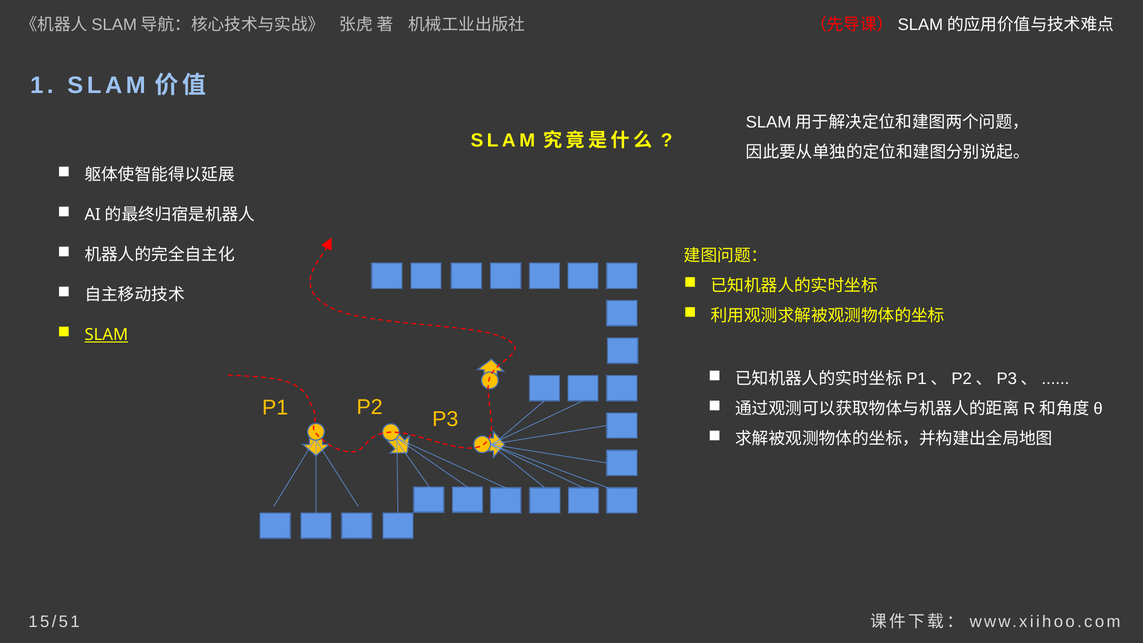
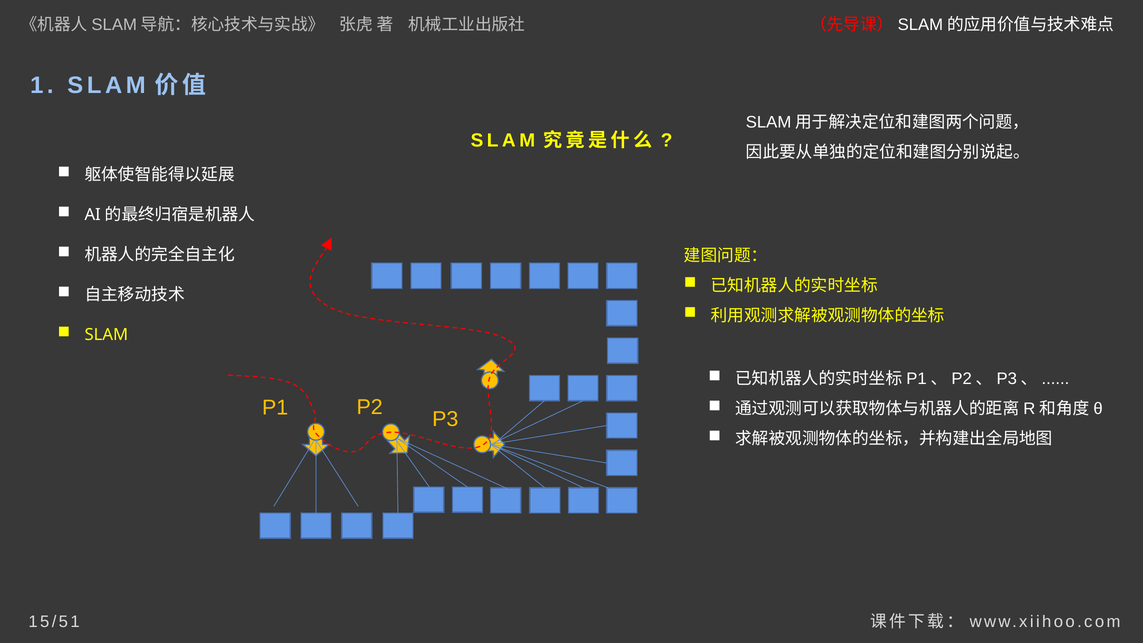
SLAM at (106, 335) underline: present -> none
